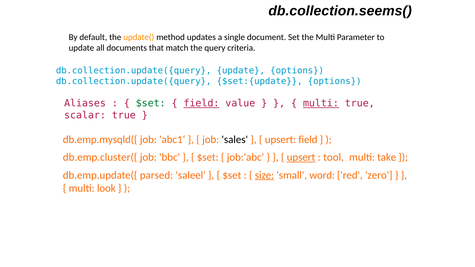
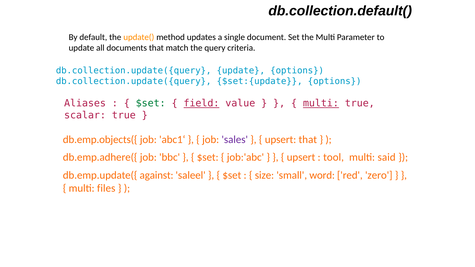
db.collection.seems(: db.collection.seems( -> db.collection.default(
db.emp.mysqld({: db.emp.mysqld({ -> db.emp.objects({
sales colour: black -> purple
upsert field: field -> that
db.emp.cluster({: db.emp.cluster({ -> db.emp.adhere({
upsert at (301, 157) underline: present -> none
take: take -> said
parsed: parsed -> against
size underline: present -> none
look: look -> files
